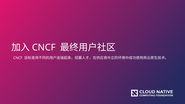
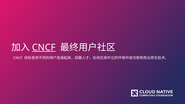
CNCF at (44, 47) underline: none -> present
